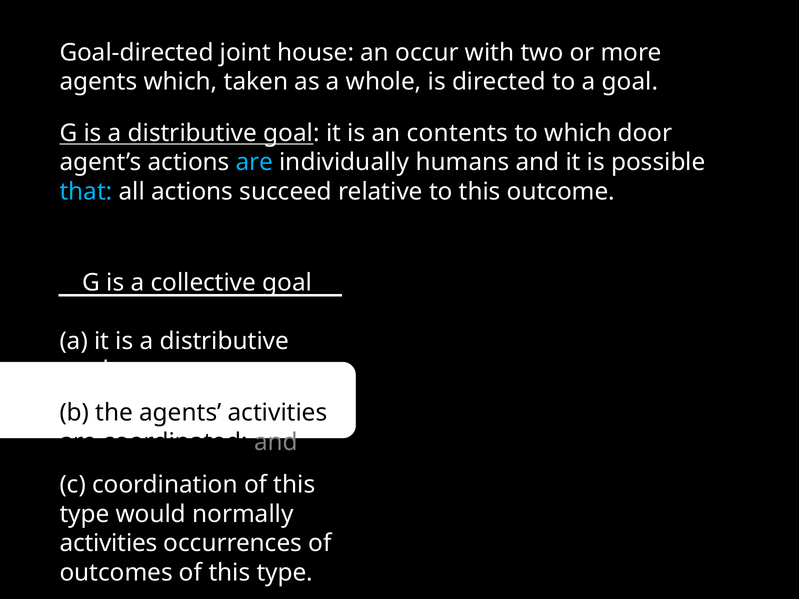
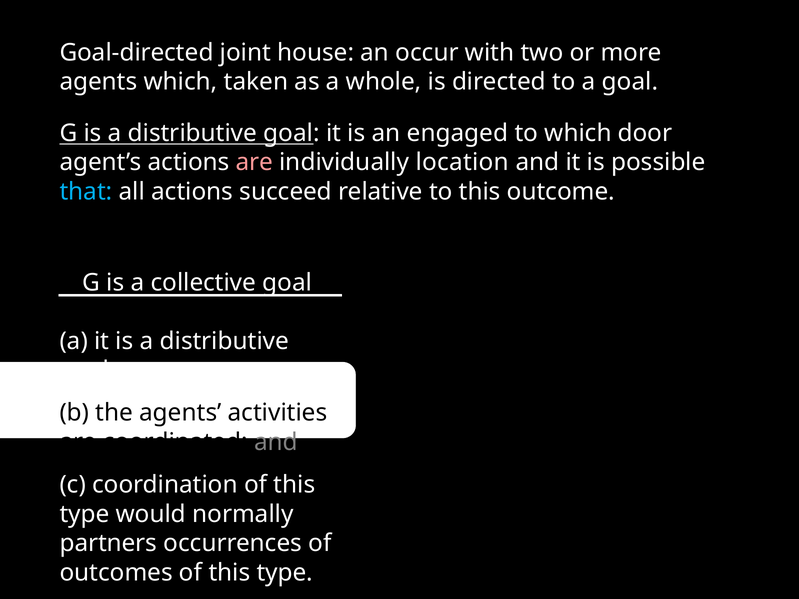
contents: contents -> engaged
are at (254, 162) colour: light blue -> pink
humans: humans -> location
activities at (108, 544): activities -> partners
